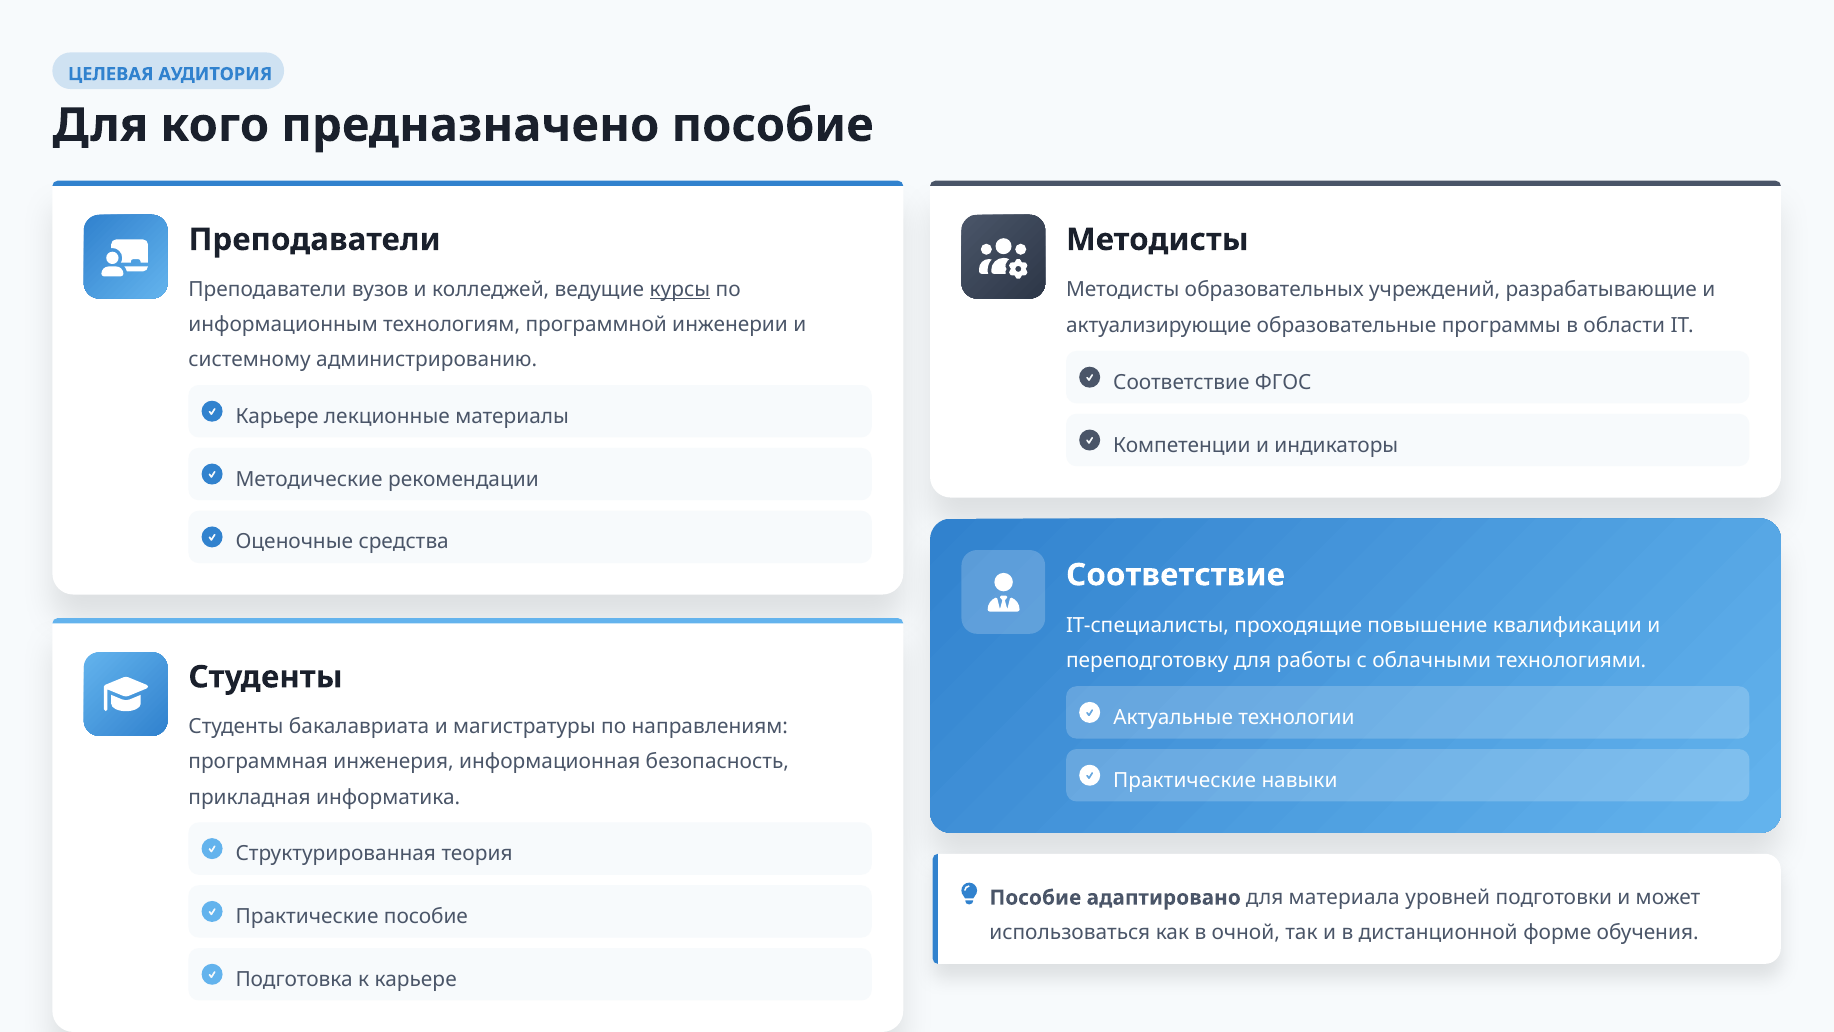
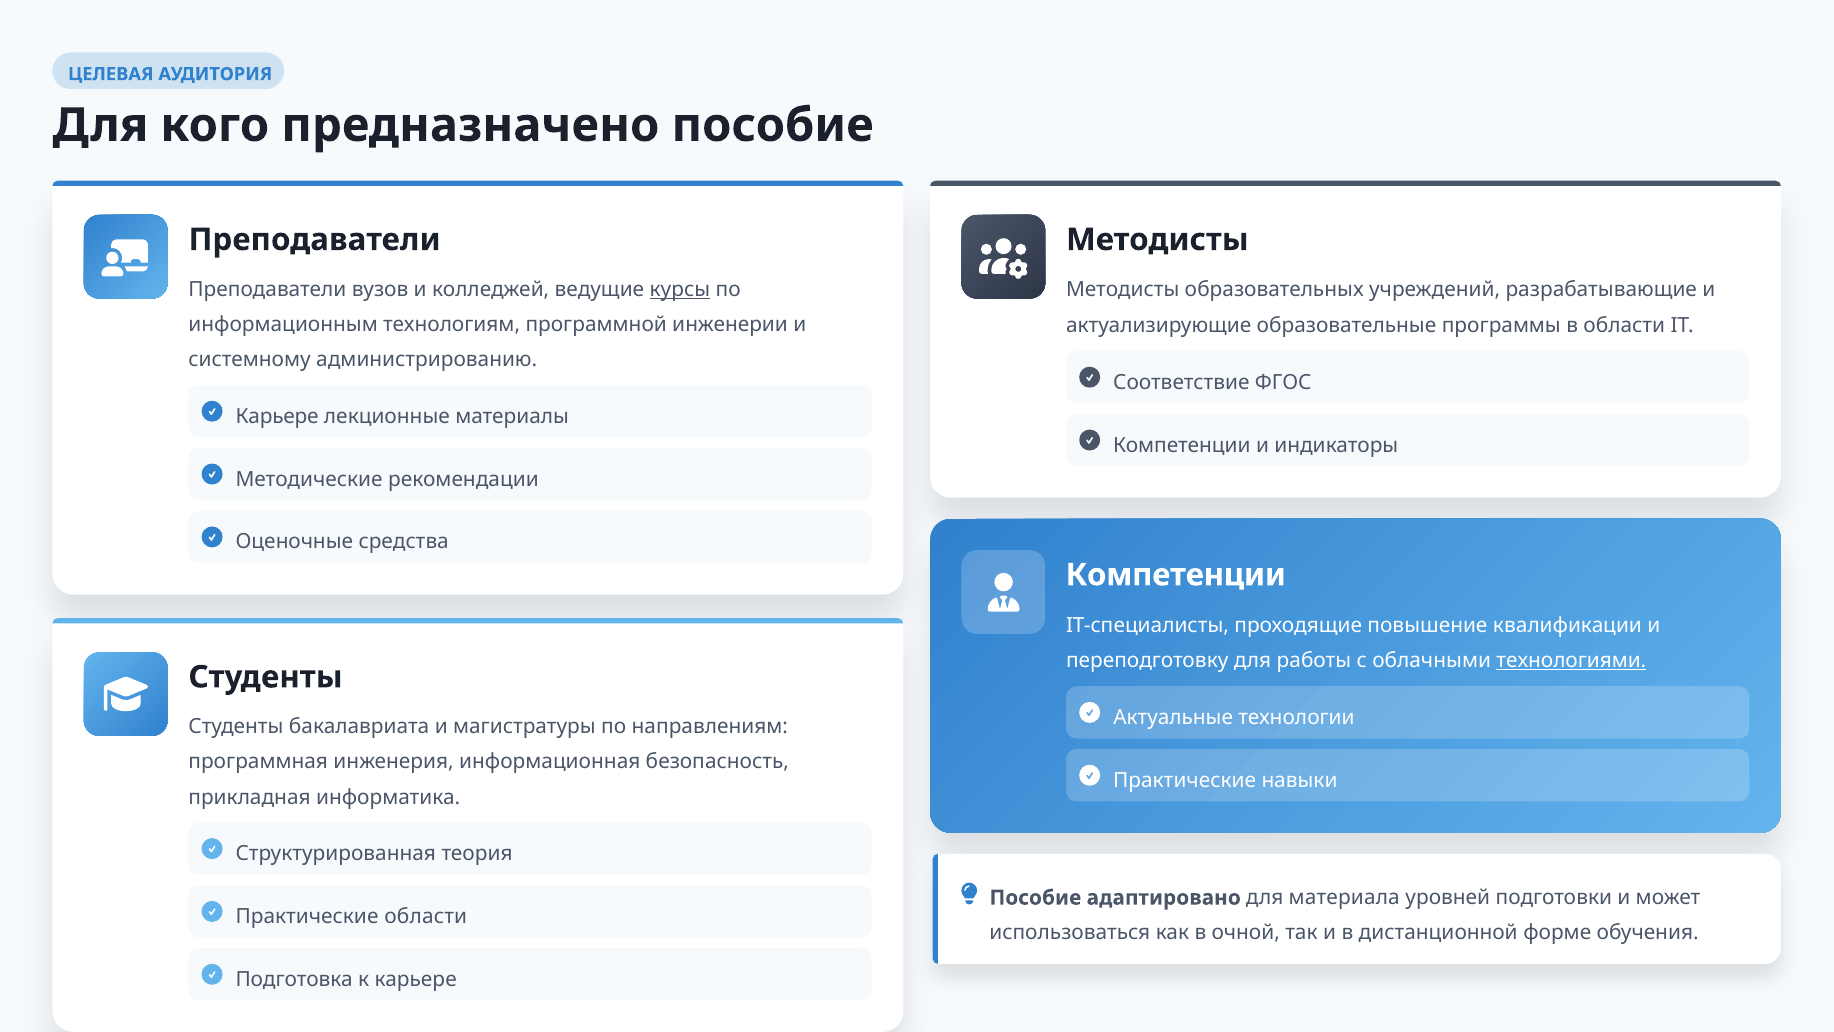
Соответствие at (1176, 575): Соответствие -> Компетенции
технологиями underline: none -> present
Практические пособие: пособие -> области
